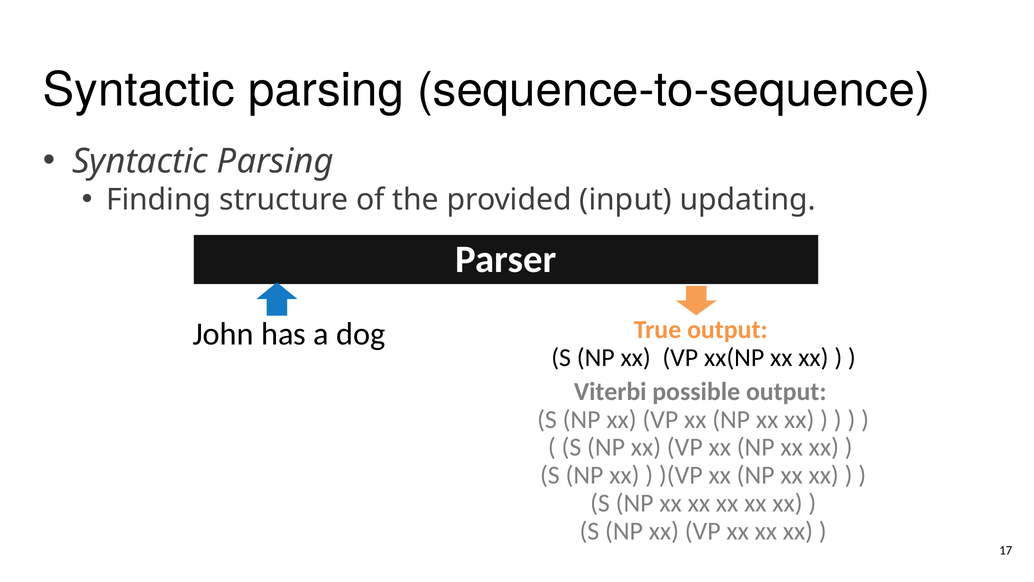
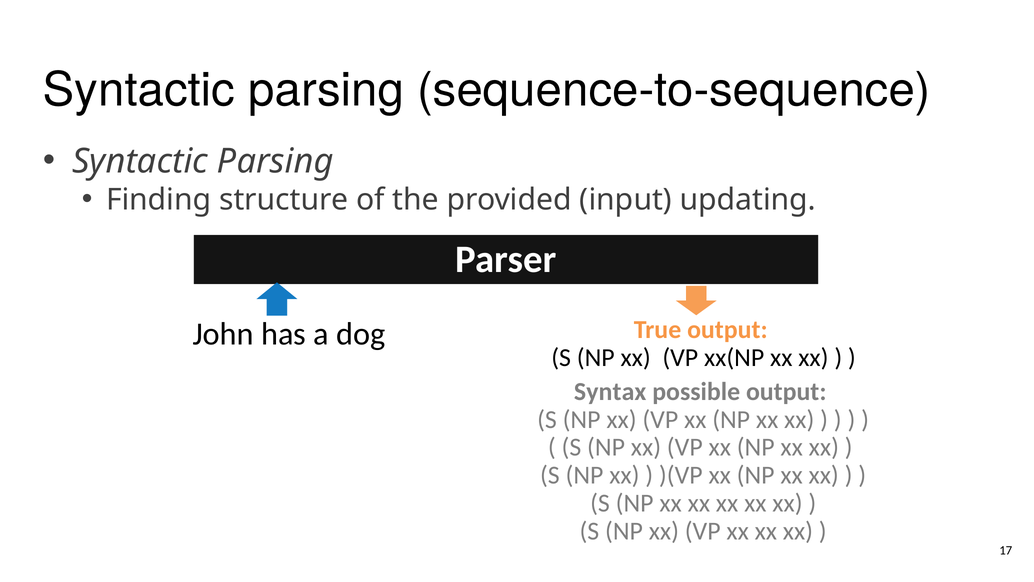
Viterbi: Viterbi -> Syntax
